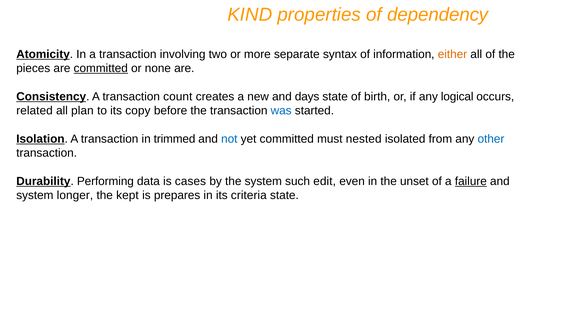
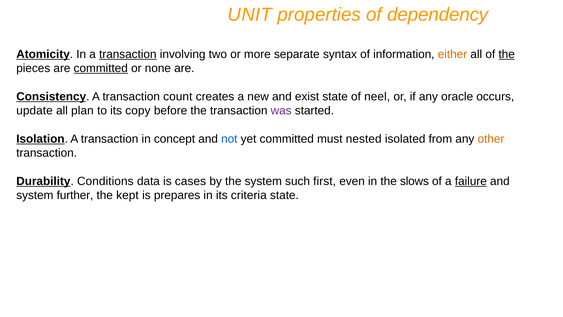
KIND: KIND -> UNIT
transaction at (128, 54) underline: none -> present
the at (507, 54) underline: none -> present
days: days -> exist
birth: birth -> neel
logical: logical -> oracle
related: related -> update
was colour: blue -> purple
trimmed: trimmed -> concept
other colour: blue -> orange
Performing: Performing -> Conditions
edit: edit -> first
unset: unset -> slows
longer: longer -> further
